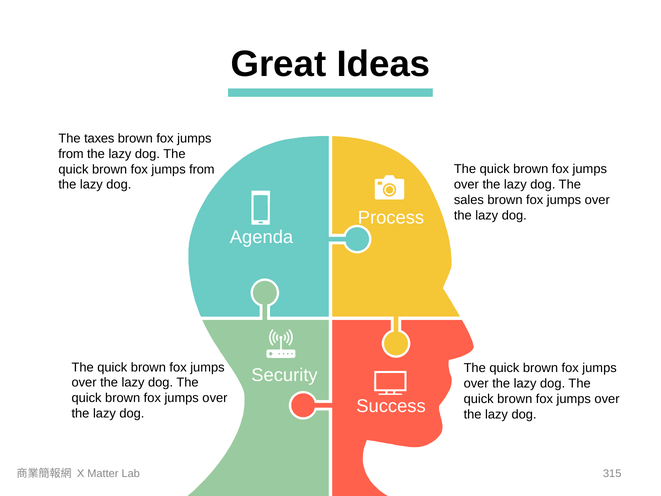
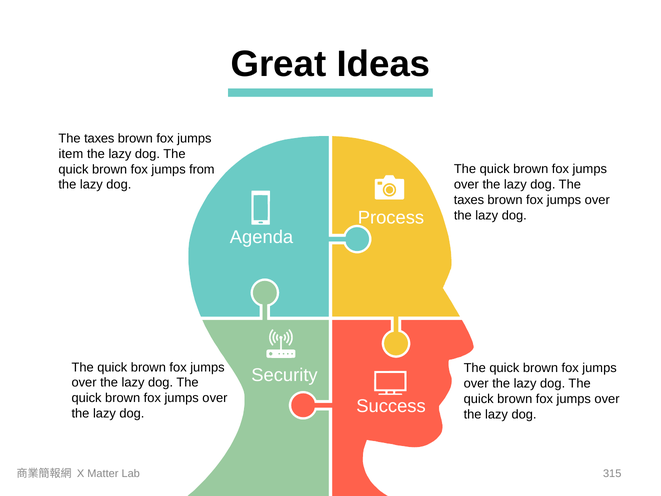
from at (71, 154): from -> item
sales at (469, 200): sales -> taxes
